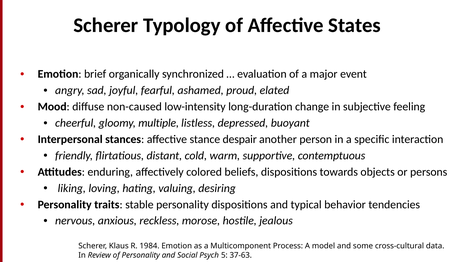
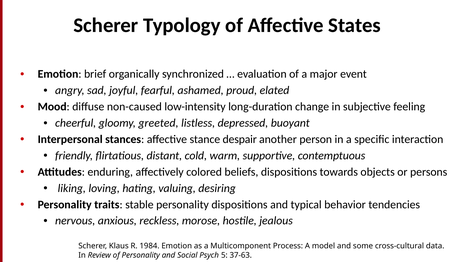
multiple: multiple -> greeted
